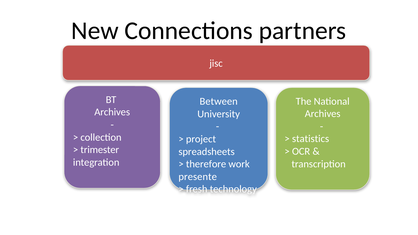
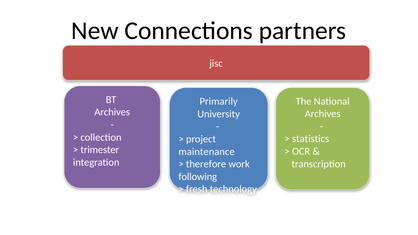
Between: Between -> Primarily
spreadsheets: spreadsheets -> maintenance
presente: presente -> following
